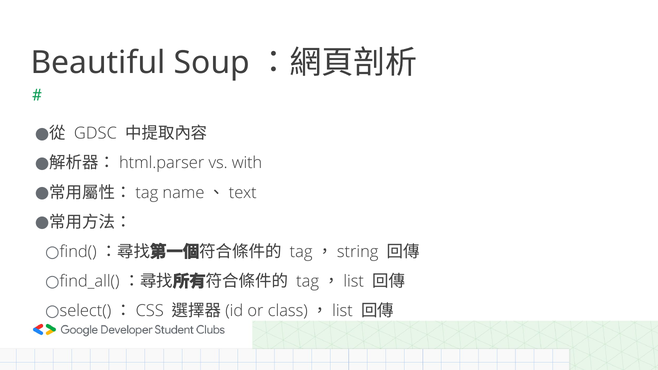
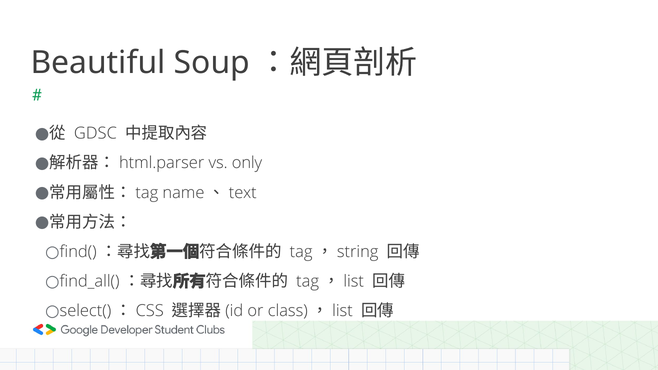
with: with -> only
